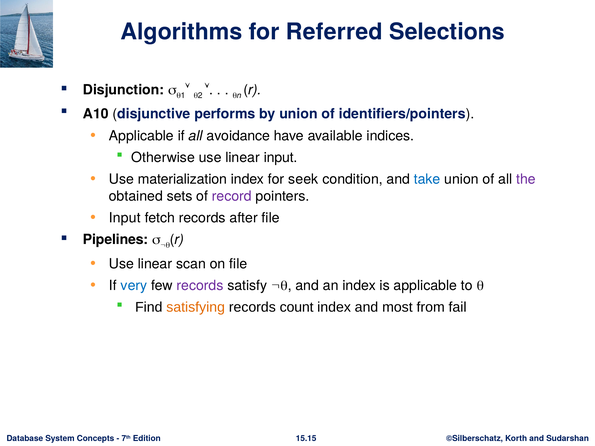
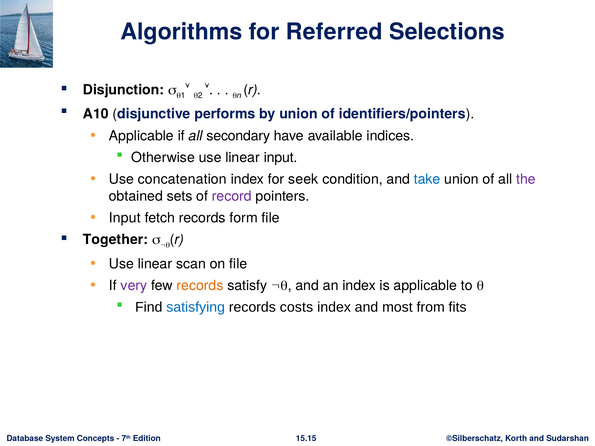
avoidance: avoidance -> secondary
materialization: materialization -> concatenation
after: after -> form
Pipelines: Pipelines -> Together
very colour: blue -> purple
records at (200, 286) colour: purple -> orange
satisfying colour: orange -> blue
count: count -> costs
fail: fail -> fits
